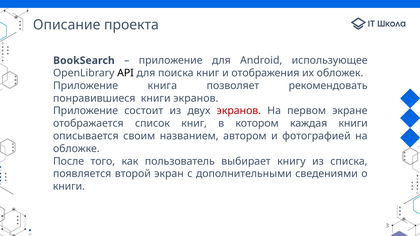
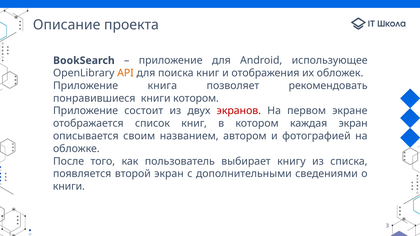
API colour: black -> orange
книги экранов: экранов -> котором
каждая книги: книги -> экран
